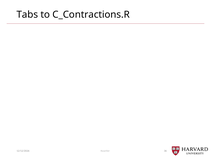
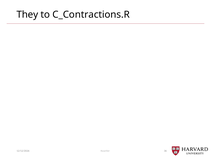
Tabs: Tabs -> They
